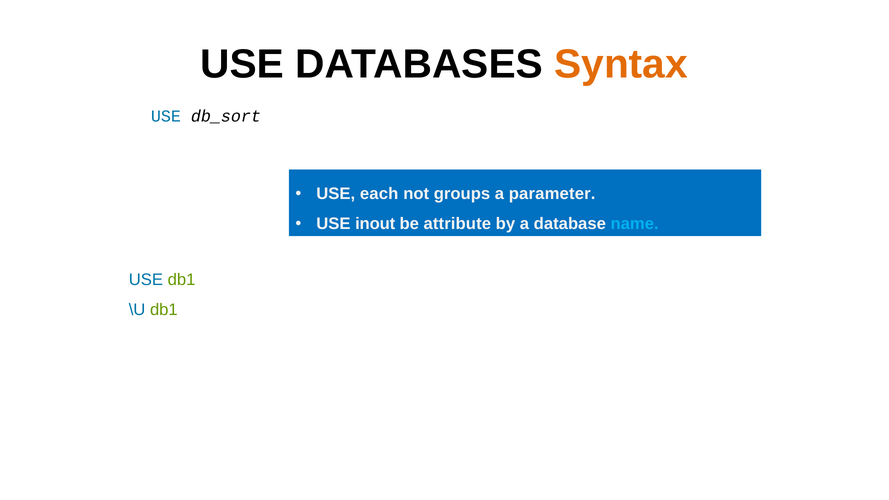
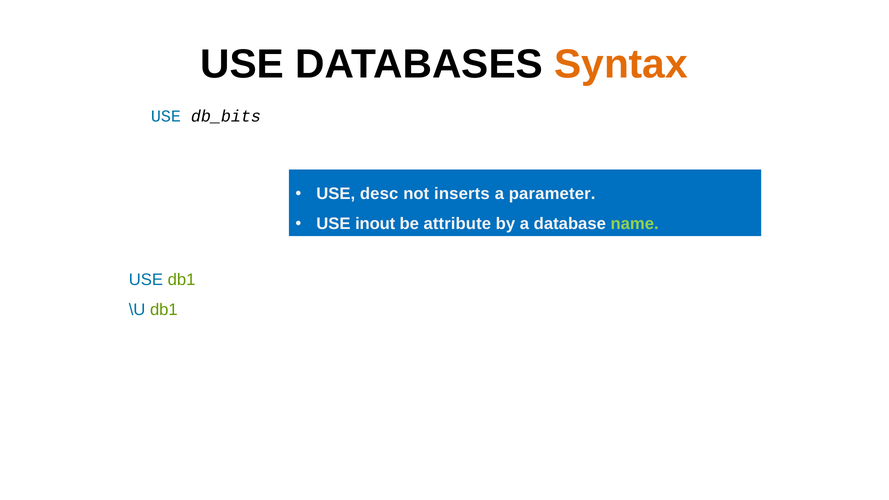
db_sort: db_sort -> db_bits
each: each -> desc
groups: groups -> inserts
name colour: light blue -> light green
